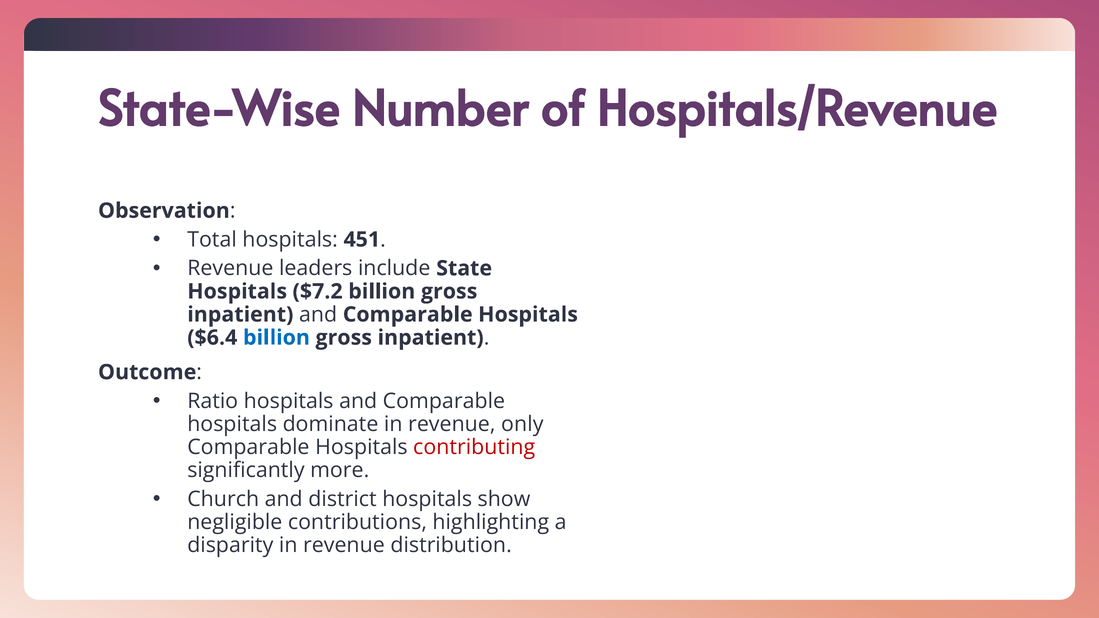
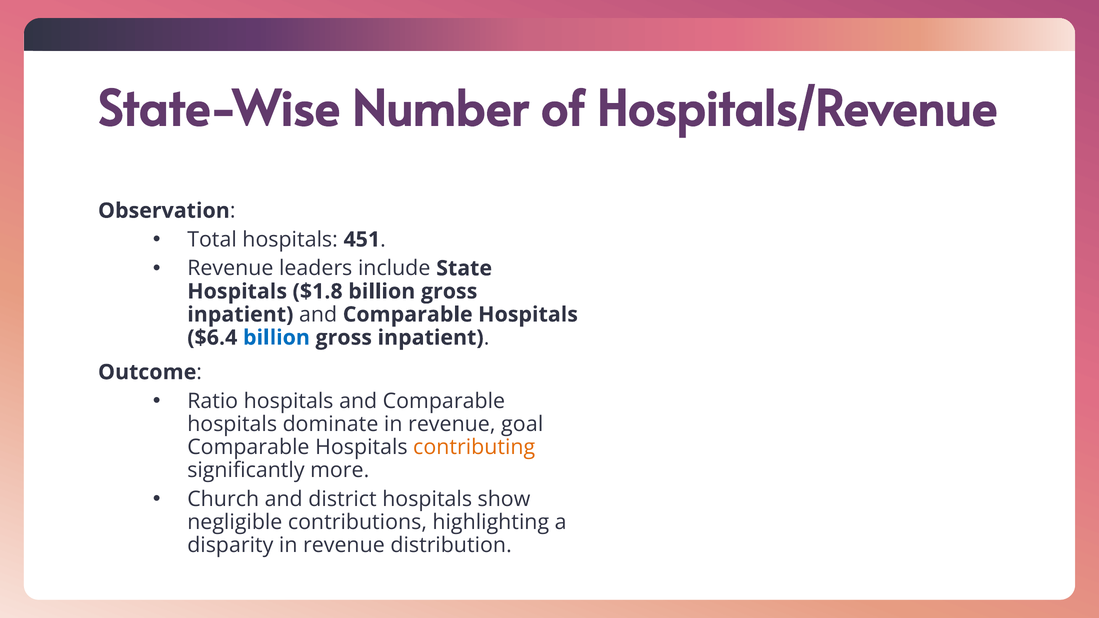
$7.2: $7.2 -> $1.8
only: only -> goal
contributing colour: red -> orange
